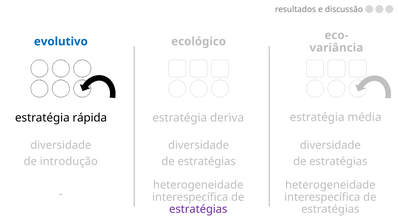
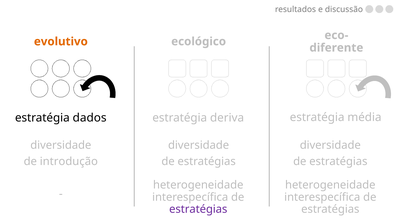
evolutivo colour: blue -> orange
variância: variância -> diferente
rápida: rápida -> dados
